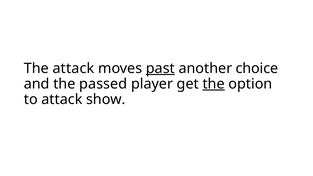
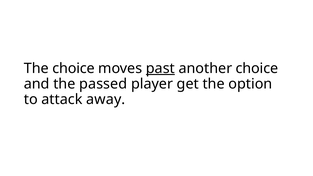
The attack: attack -> choice
the at (214, 84) underline: present -> none
show: show -> away
